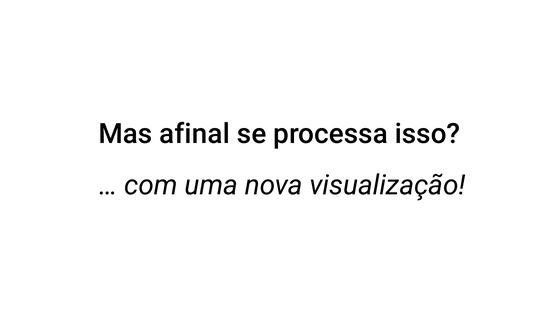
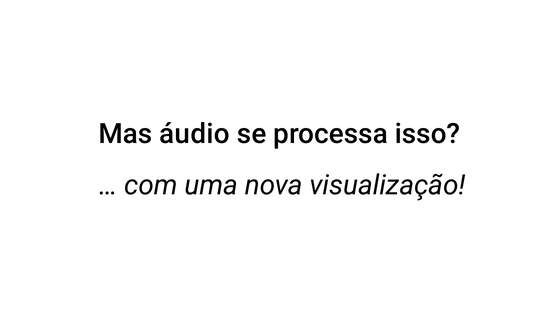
afinal: afinal -> áudio
